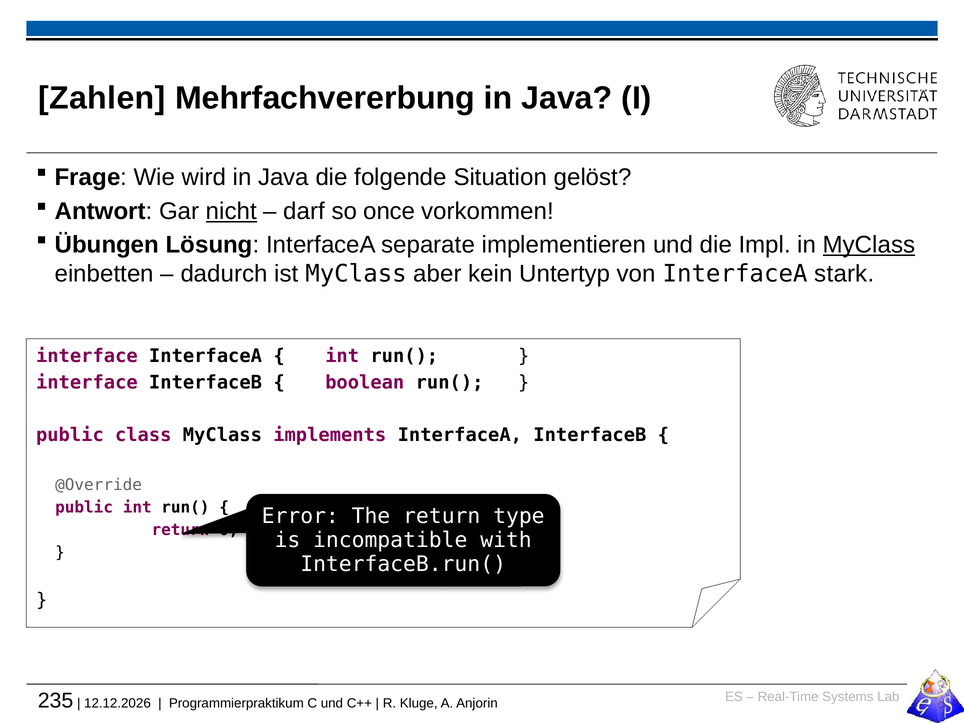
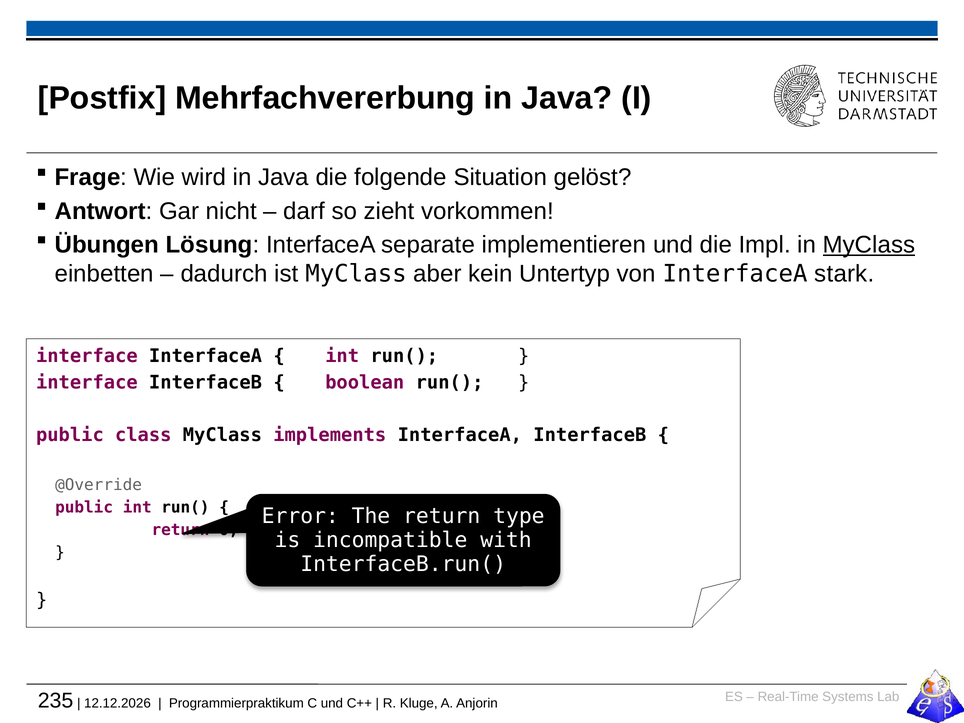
Zahlen: Zahlen -> Postfix
nicht underline: present -> none
once: once -> zieht
